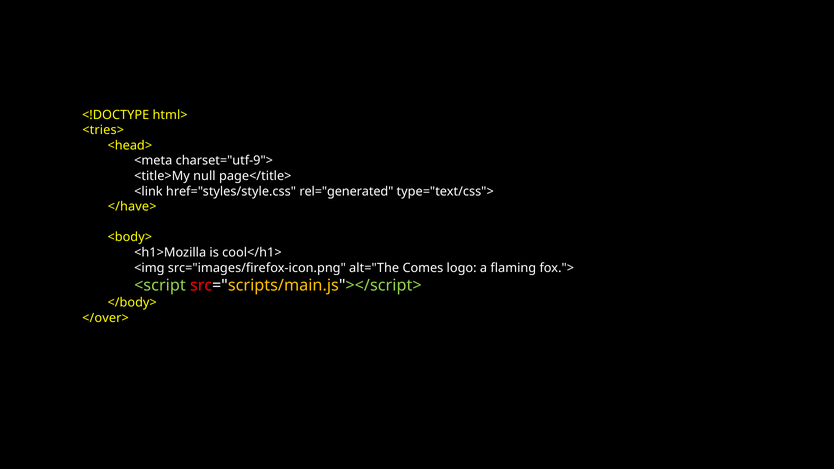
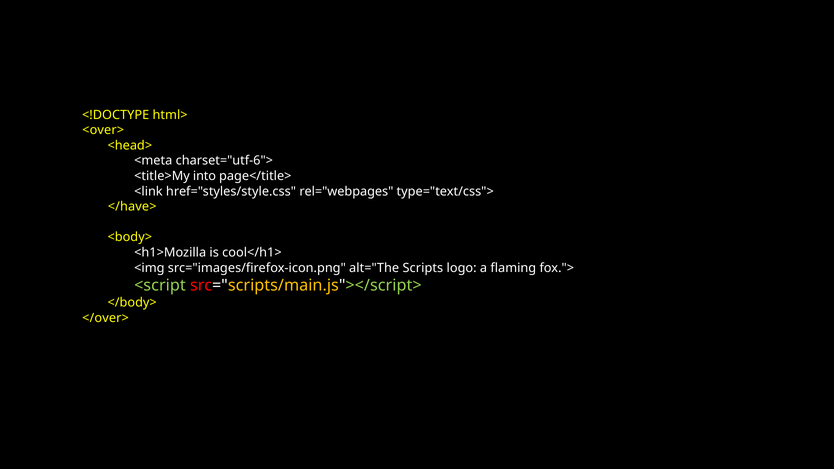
<tries>: <tries> -> <over>
charset="utf-9">: charset="utf-9"> -> charset="utf-6">
null: null -> into
rel="generated: rel="generated -> rel="webpages
Comes: Comes -> Scripts
